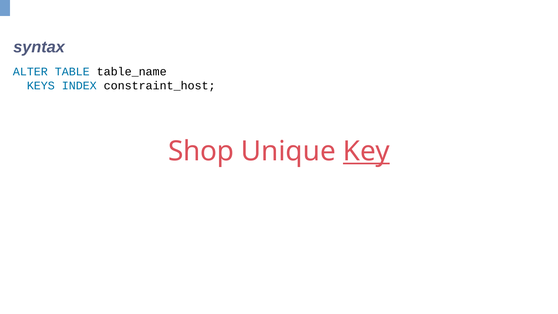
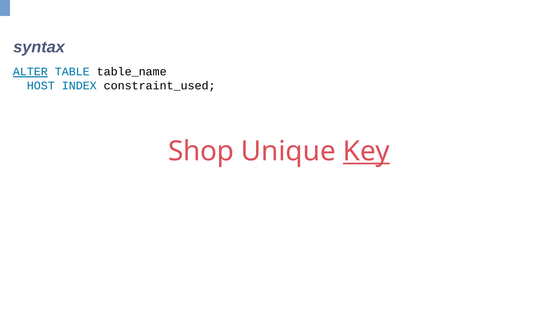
ALTER underline: none -> present
KEYS: KEYS -> HOST
constraint_host: constraint_host -> constraint_used
